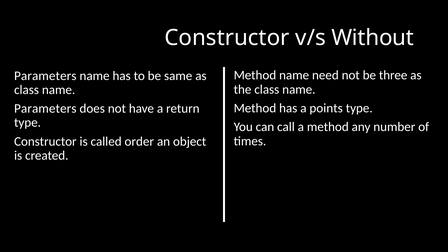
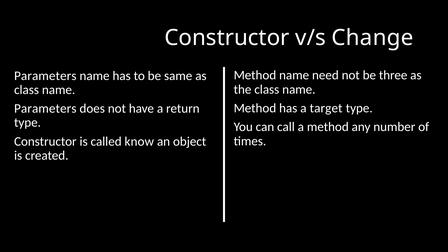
Without: Without -> Change
points: points -> target
order: order -> know
